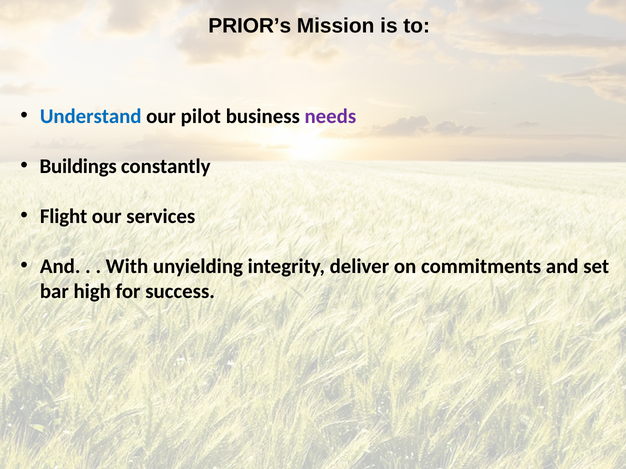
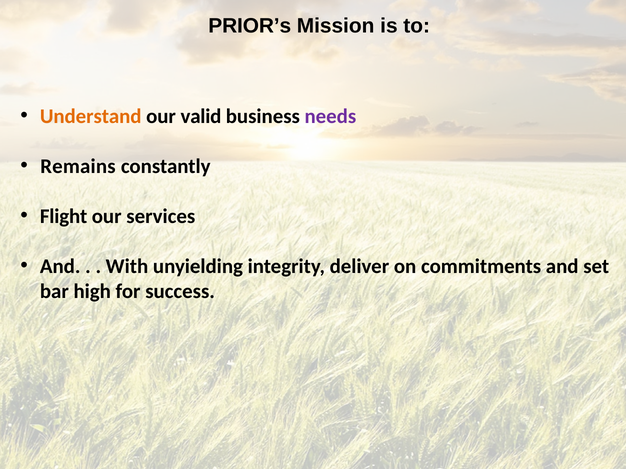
Understand colour: blue -> orange
pilot: pilot -> valid
Buildings: Buildings -> Remains
